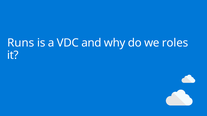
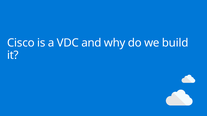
Runs: Runs -> Cisco
roles: roles -> build
